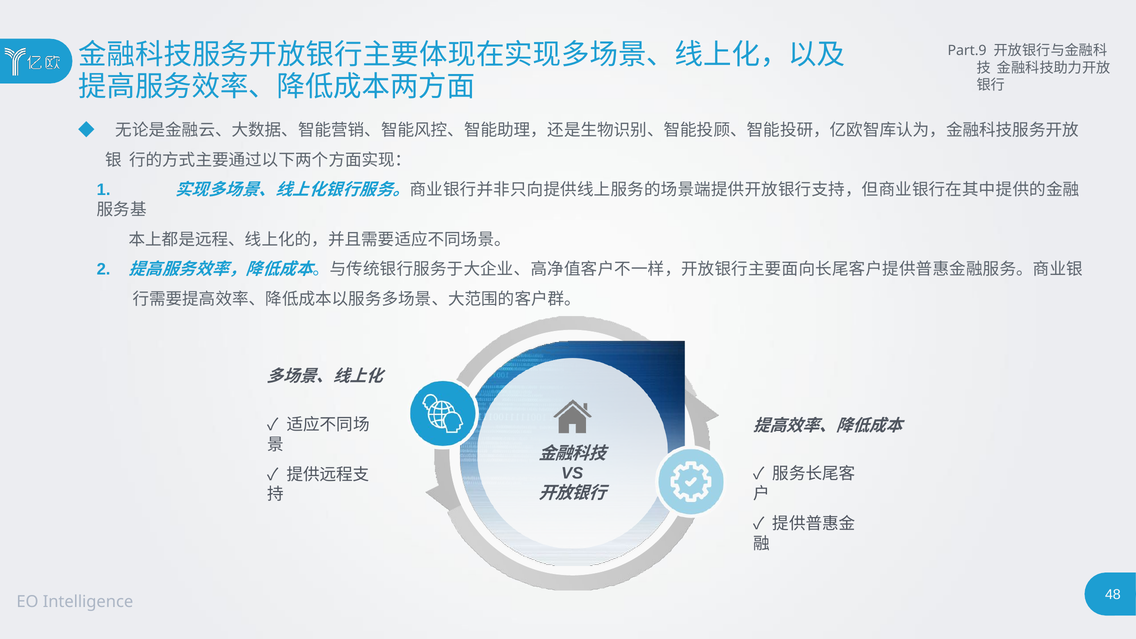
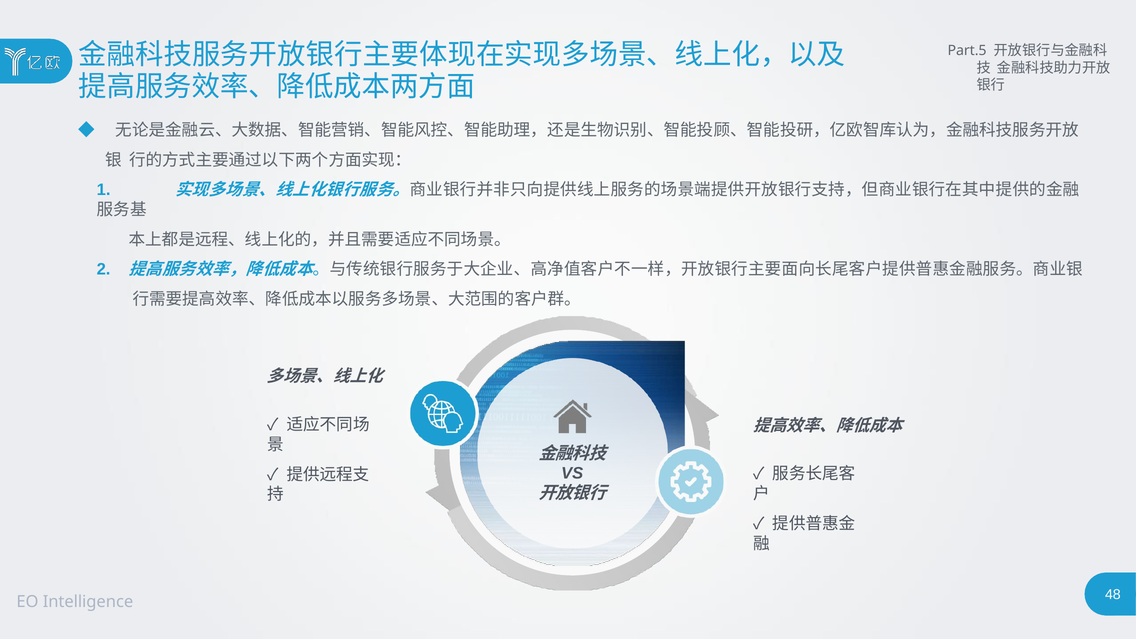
Part.9: Part.9 -> Part.5
